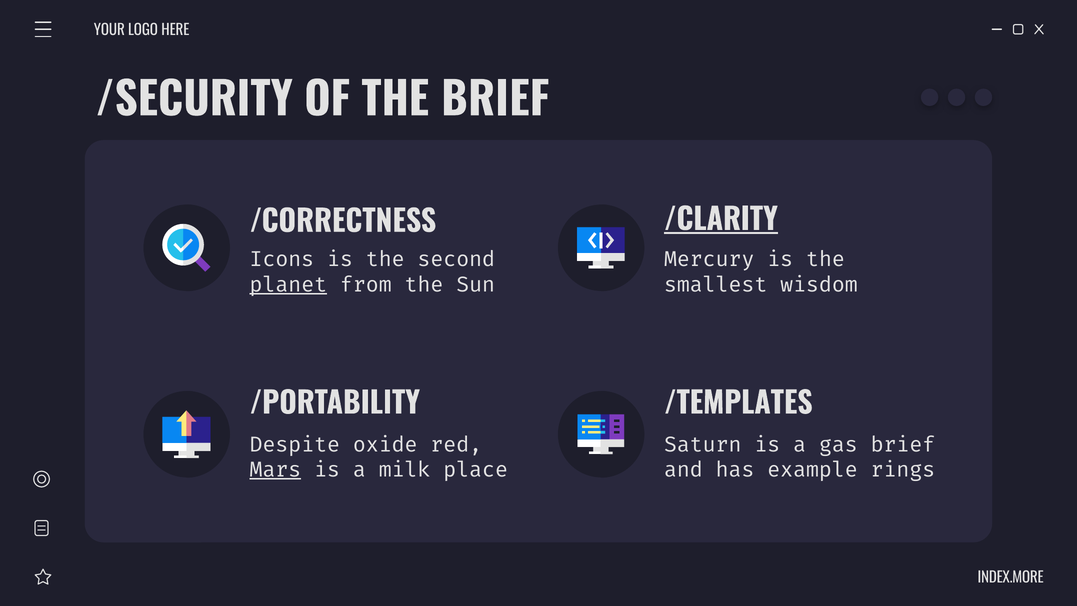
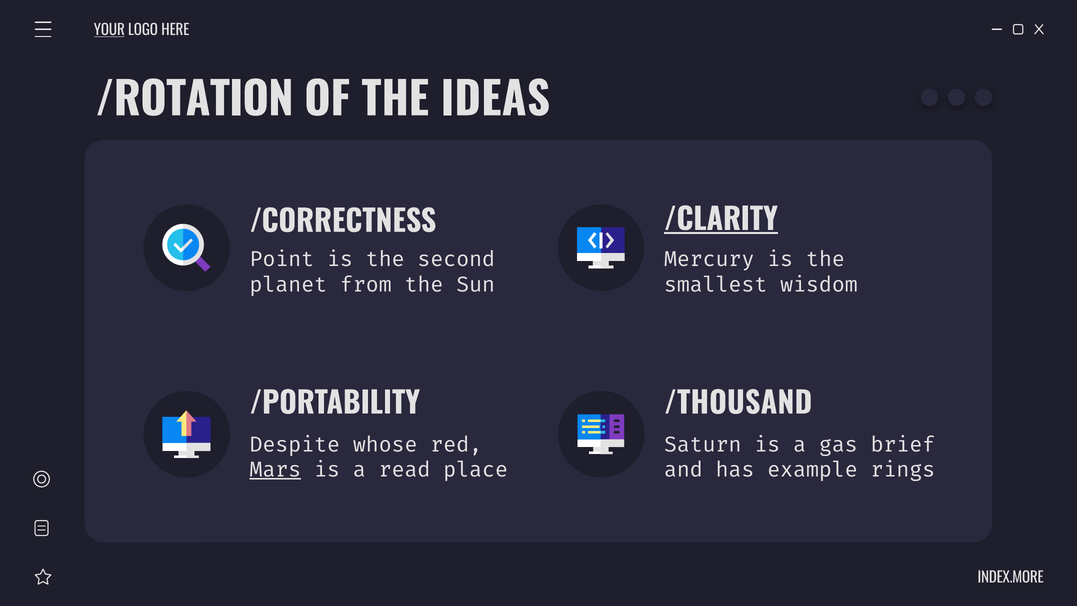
YOUR underline: none -> present
/SECURITY: /SECURITY -> /ROTATION
THE BRIEF: BRIEF -> IDEAS
Icons: Icons -> Point
planet underline: present -> none
/TEMPLATES: /TEMPLATES -> /THOUSAND
oxide: oxide -> whose
milk: milk -> read
